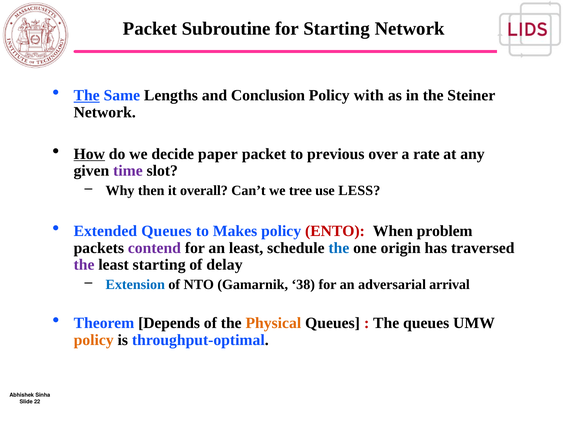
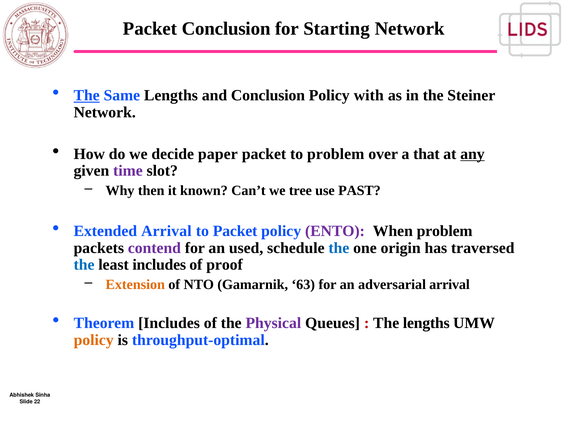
Packet Subroutine: Subroutine -> Conclusion
How underline: present -> none
to previous: previous -> problem
rate: rate -> that
any underline: none -> present
overall: overall -> known
LESS: LESS -> PAST
Extended Queues: Queues -> Arrival
to Makes: Makes -> Packet
ENTO colour: red -> purple
an least: least -> used
the at (84, 265) colour: purple -> blue
least starting: starting -> includes
delay: delay -> proof
Extension colour: blue -> orange
38: 38 -> 63
Theorem Depends: Depends -> Includes
Physical colour: orange -> purple
The queues: queues -> lengths
